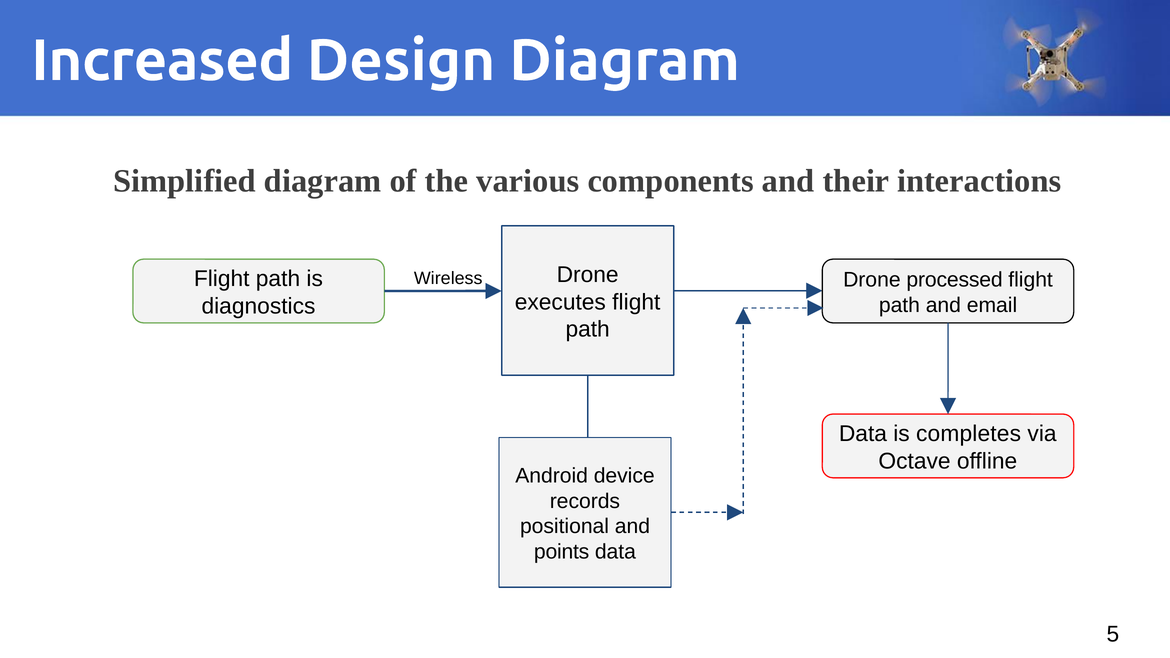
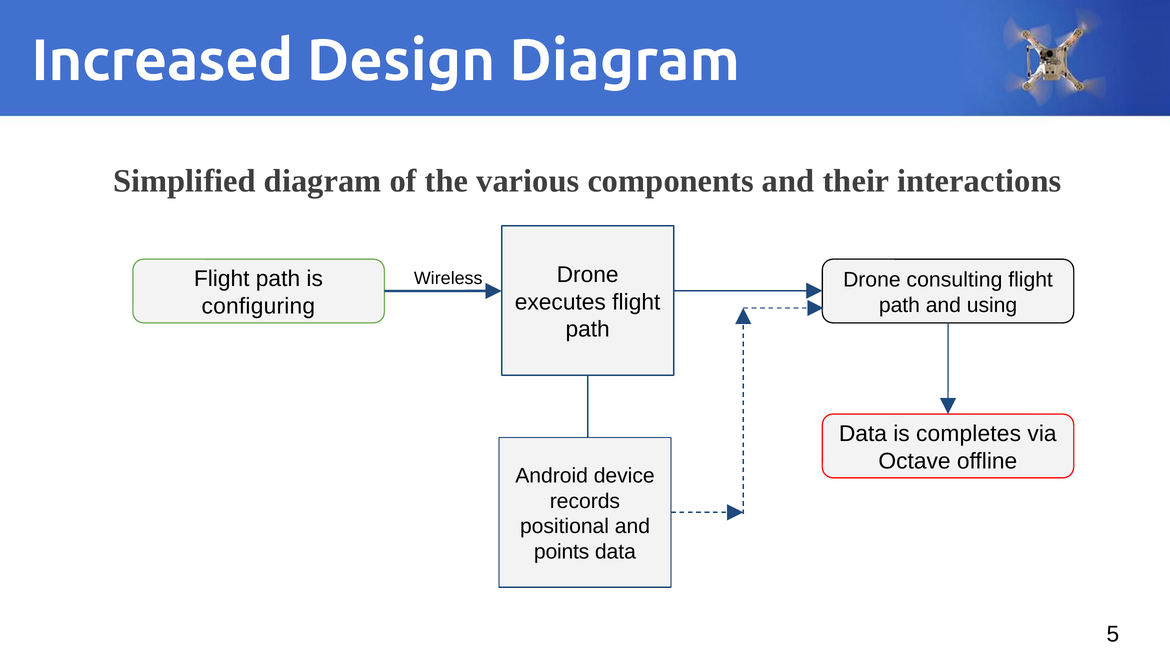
processed: processed -> consulting
email: email -> using
diagnostics: diagnostics -> configuring
